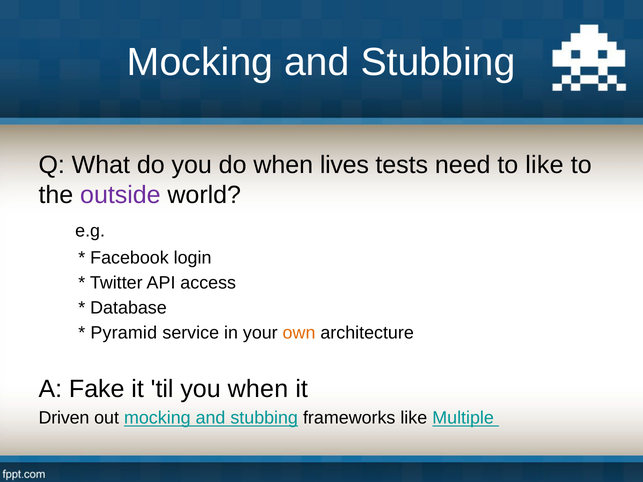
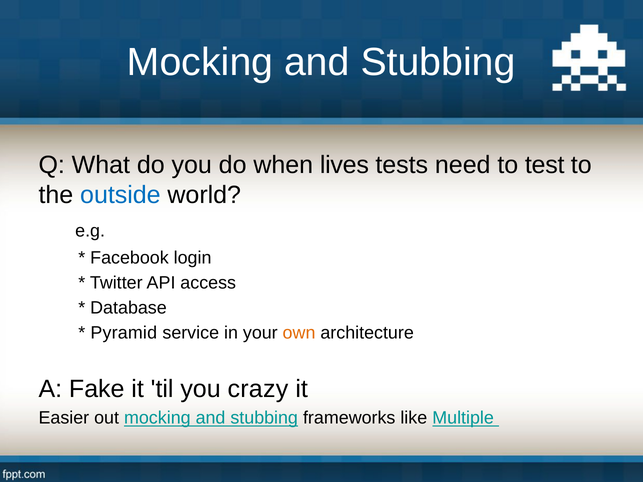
to like: like -> test
outside colour: purple -> blue
you when: when -> crazy
Driven: Driven -> Easier
